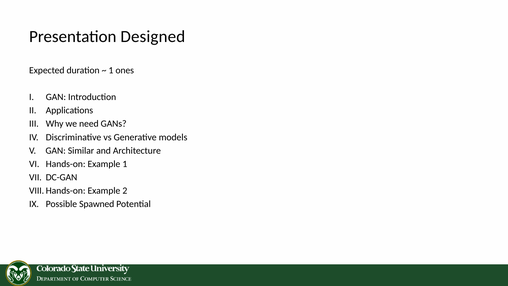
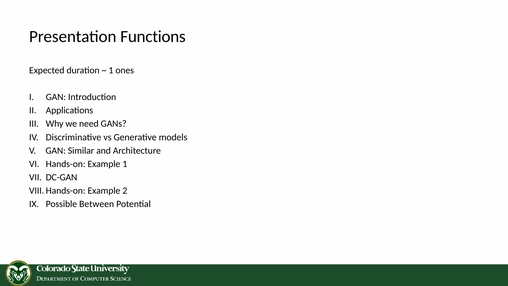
Designed: Designed -> Functions
Spawned: Spawned -> Between
